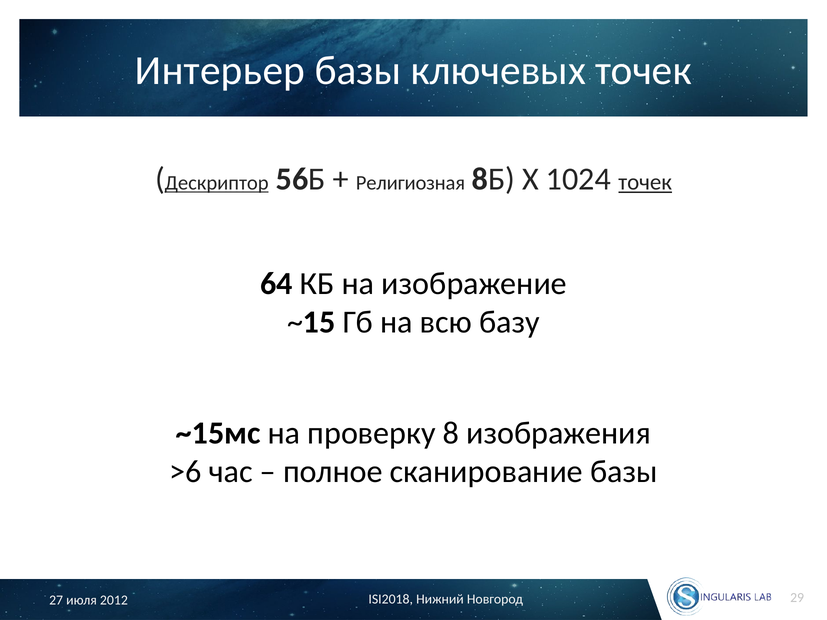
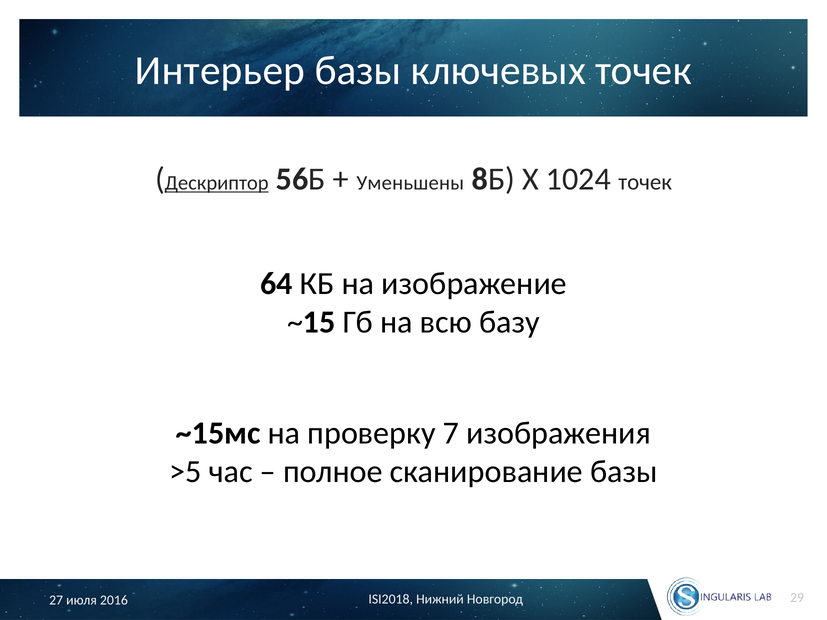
Религиозная: Религиозная -> Уменьшены
точек at (645, 182) underline: present -> none
8: 8 -> 7
>6: >6 -> >5
2012: 2012 -> 2016
